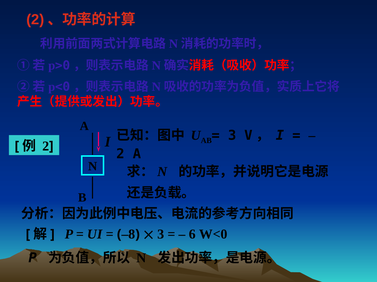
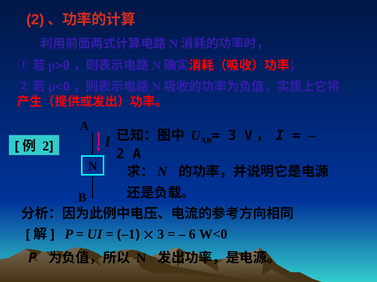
–8: –8 -> –1
